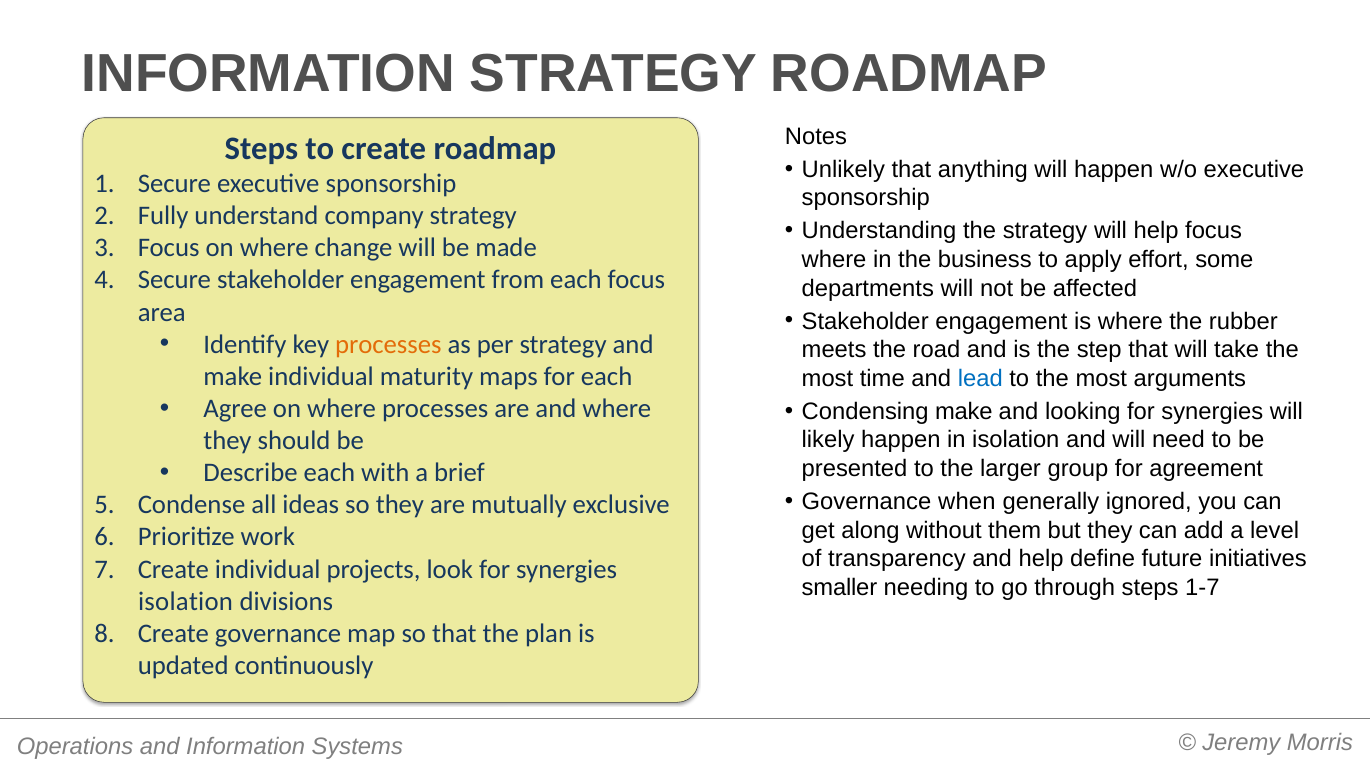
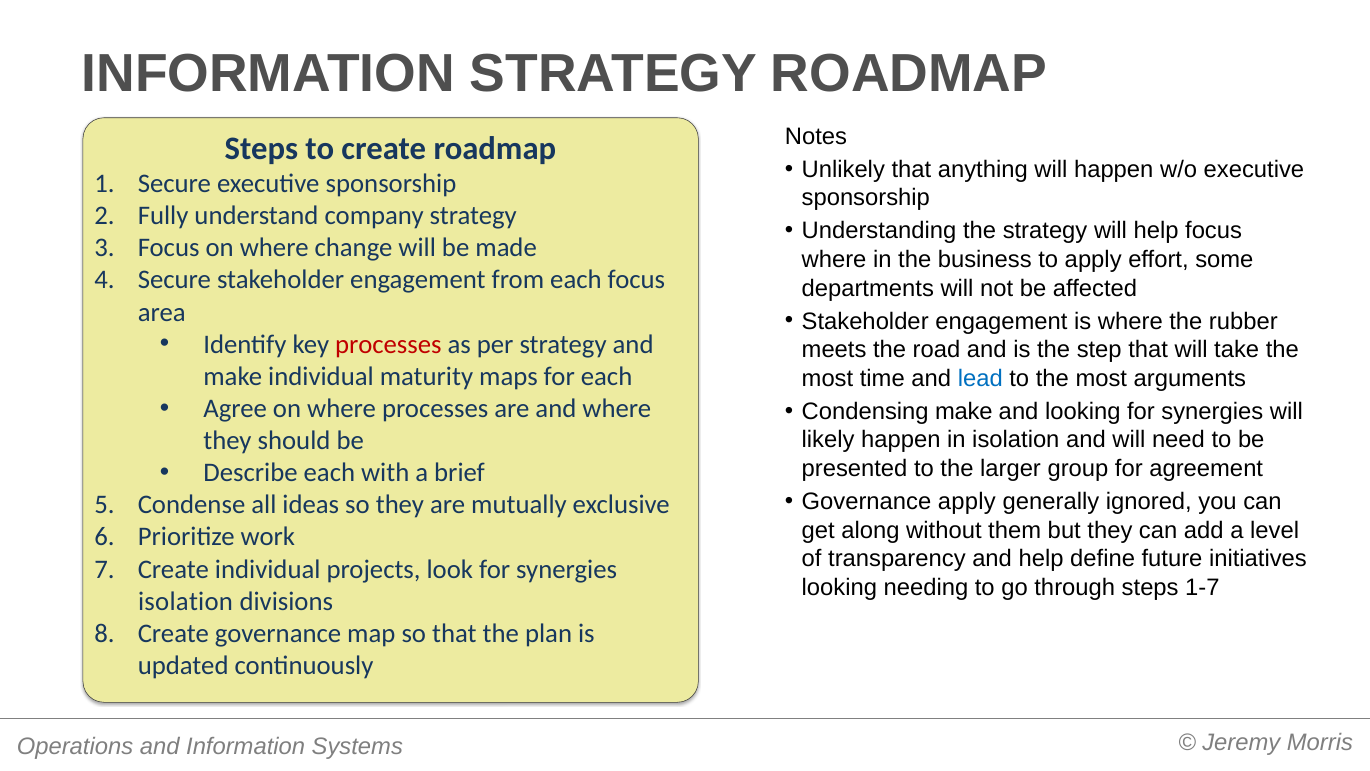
processes at (388, 344) colour: orange -> red
Governance when: when -> apply
smaller at (839, 587): smaller -> looking
